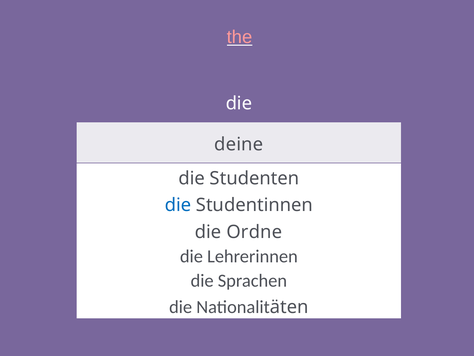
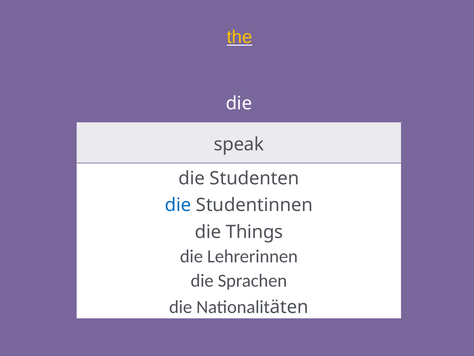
the colour: pink -> yellow
deine: deine -> speak
Ordne: Ordne -> Things
